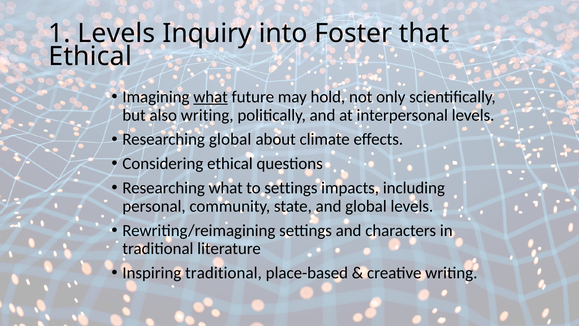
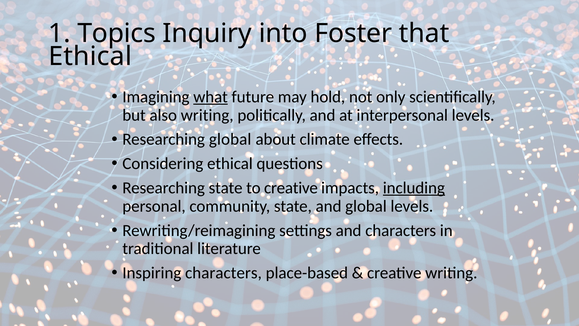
1 Levels: Levels -> Topics
Researching what: what -> state
to settings: settings -> creative
including underline: none -> present
Inspiring traditional: traditional -> characters
